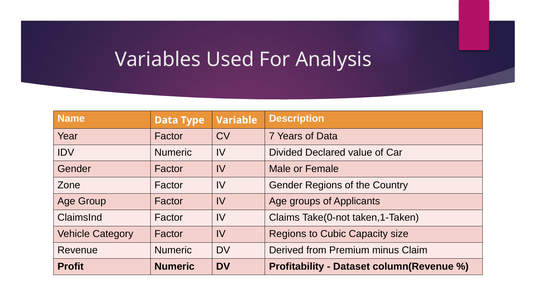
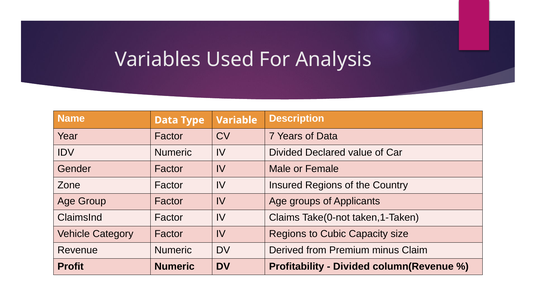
IV Gender: Gender -> Insured
Dataset at (351, 267): Dataset -> Divided
